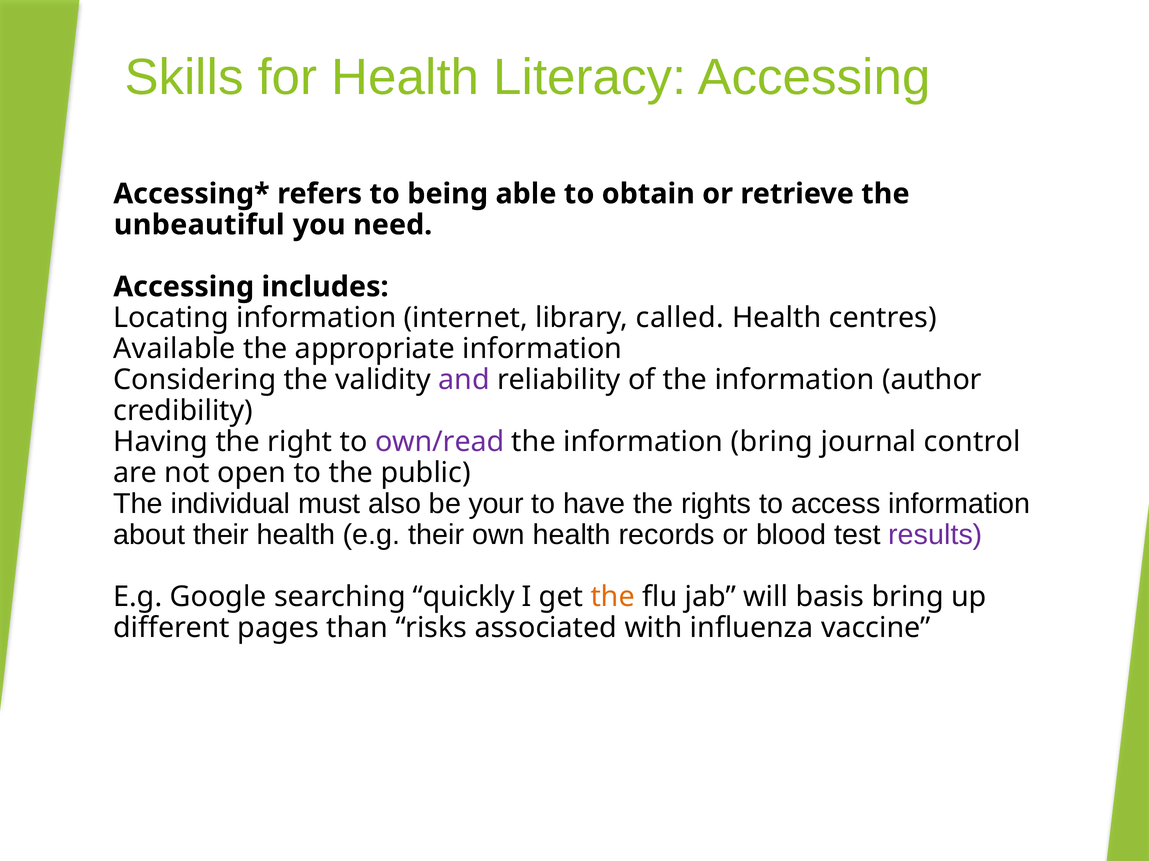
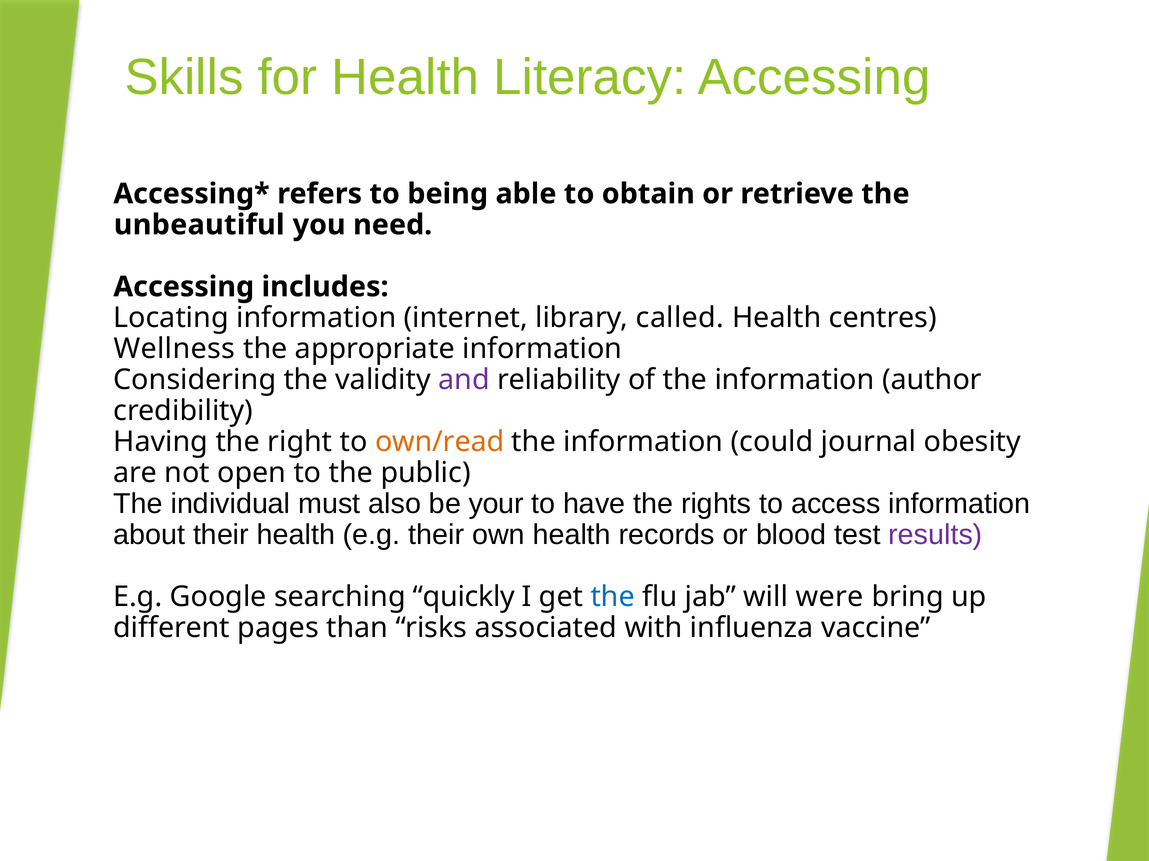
Available: Available -> Wellness
own/read colour: purple -> orange
information bring: bring -> could
control: control -> obesity
the at (613, 597) colour: orange -> blue
basis: basis -> were
